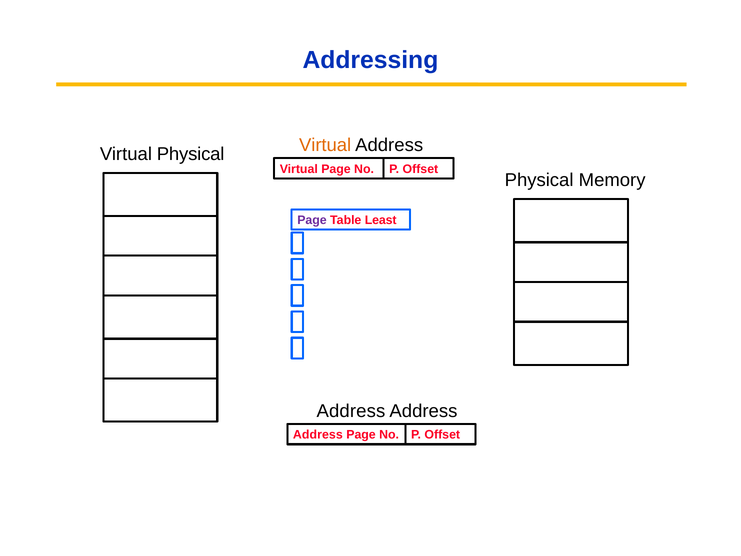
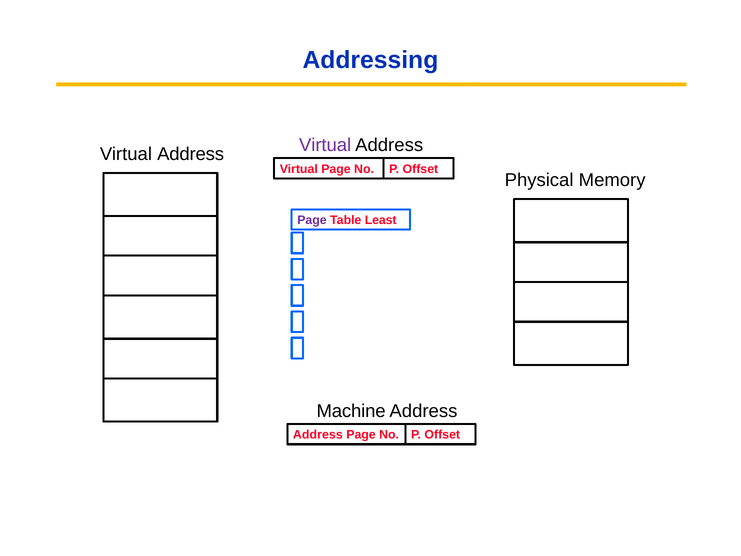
Virtual at (325, 145) colour: orange -> purple
Physical at (191, 154): Physical -> Address
Address at (351, 411): Address -> Machine
